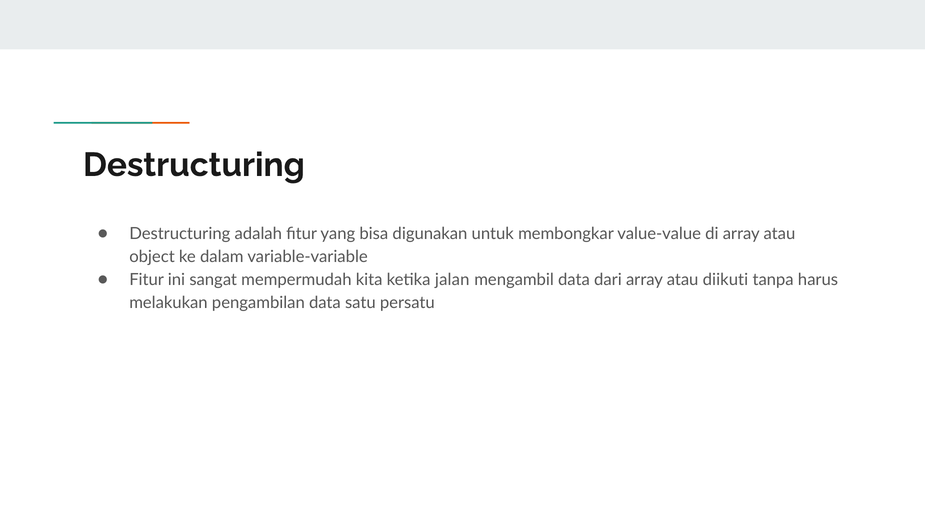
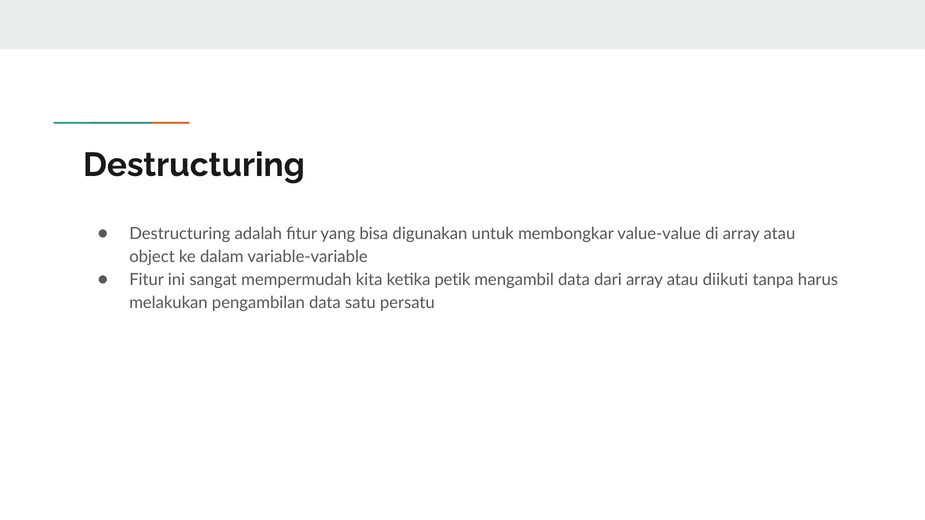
jalan: jalan -> petik
